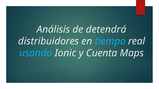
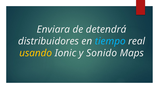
Análisis: Análisis -> Enviara
usando colour: light blue -> yellow
Cuenta: Cuenta -> Sonido
